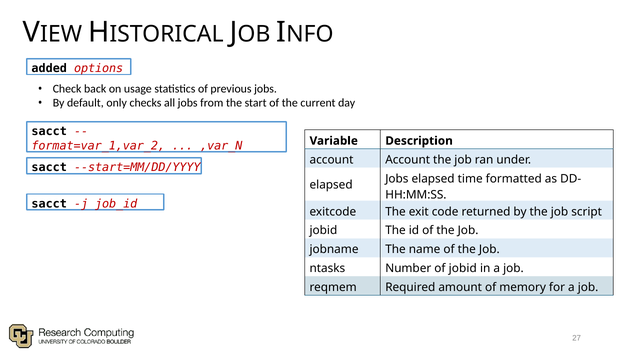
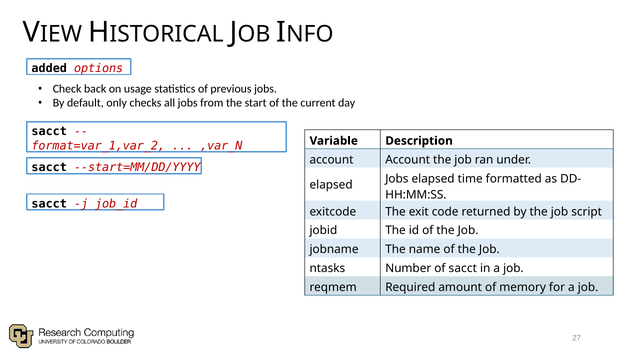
of jobid: jobid -> sacct
